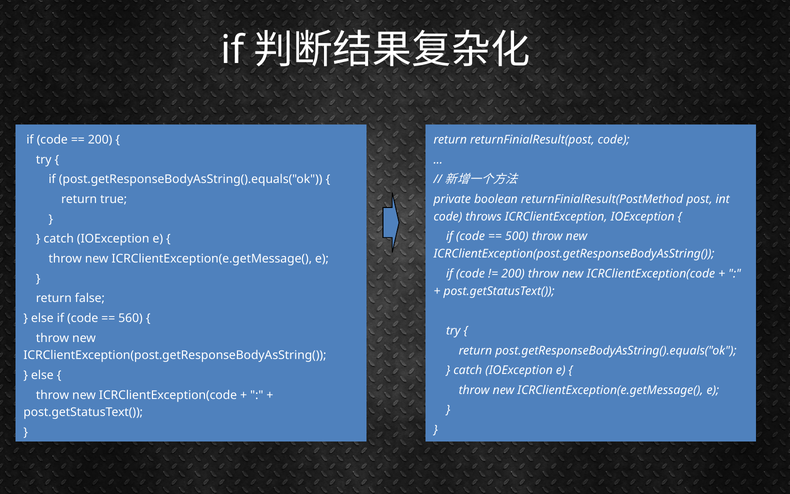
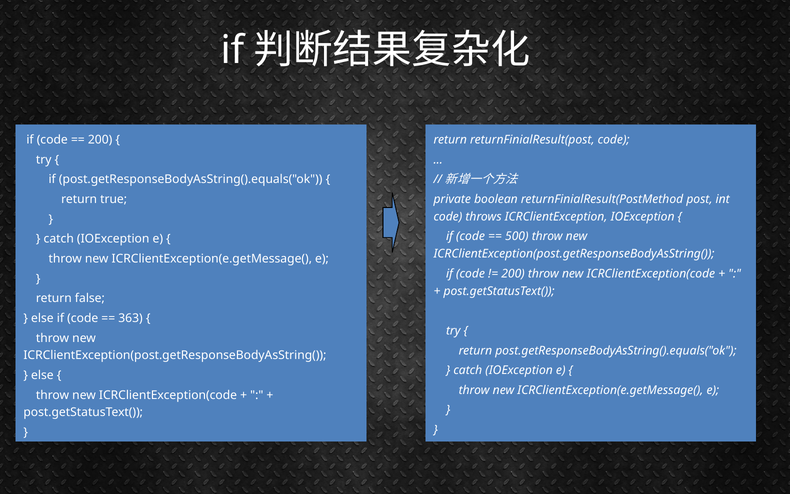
560: 560 -> 363
